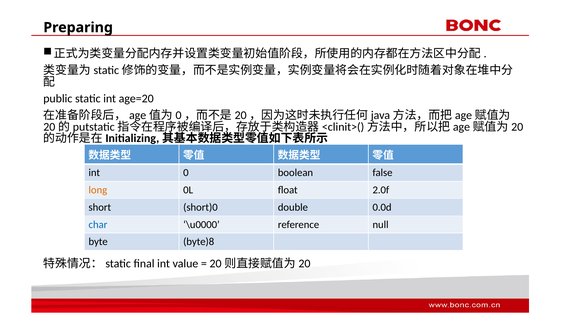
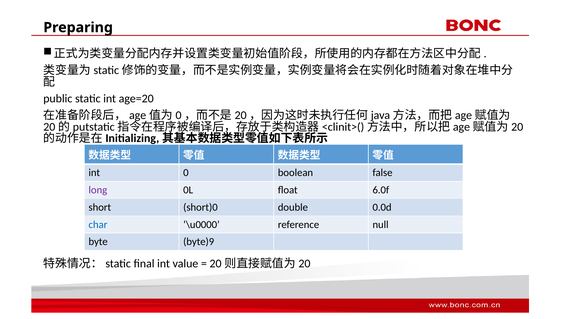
long colour: orange -> purple
2.0f: 2.0f -> 6.0f
byte)8: byte)8 -> byte)9
